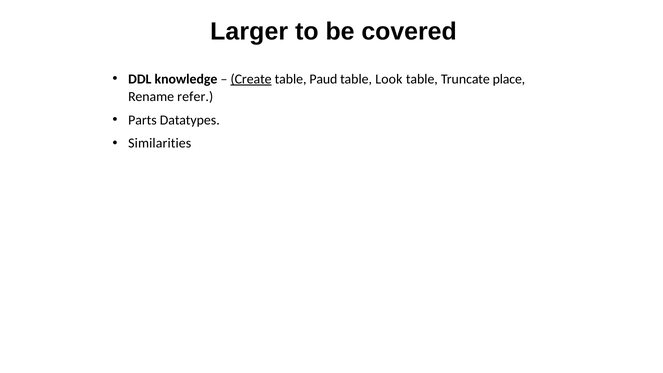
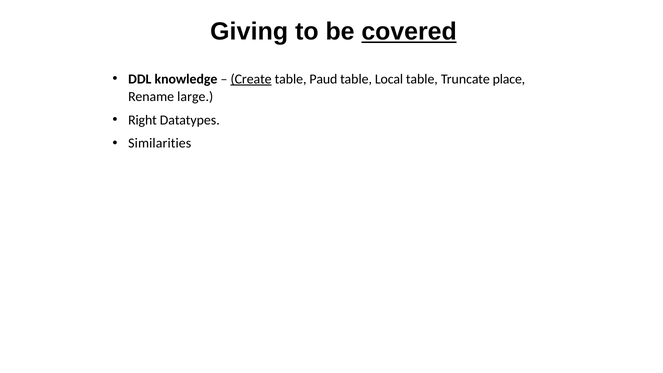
Larger: Larger -> Giving
covered underline: none -> present
Look: Look -> Local
refer: refer -> large
Parts: Parts -> Right
